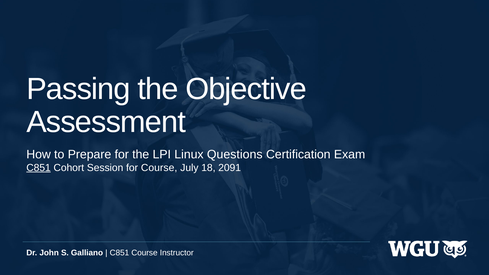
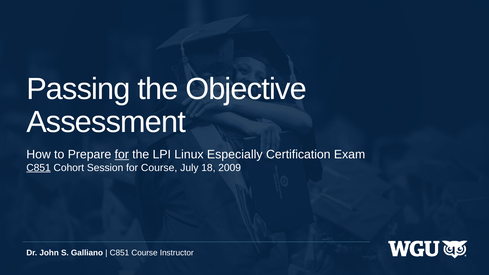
for at (122, 154) underline: none -> present
Questions: Questions -> Especially
2091: 2091 -> 2009
